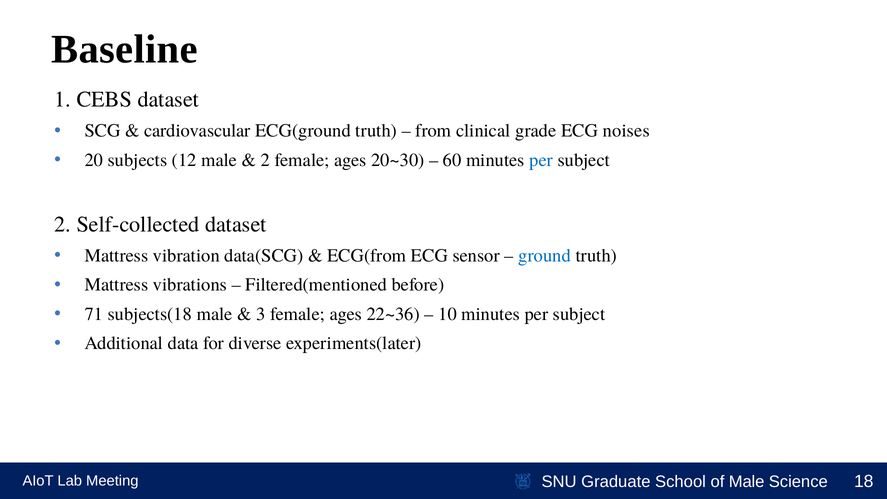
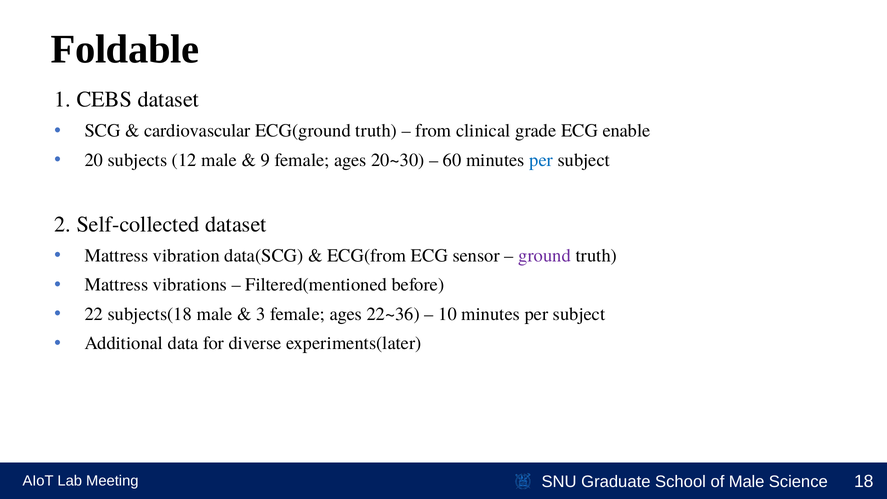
Baseline: Baseline -> Foldable
noises: noises -> enable
2 at (265, 160): 2 -> 9
ground colour: blue -> purple
71: 71 -> 22
